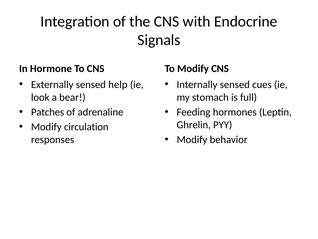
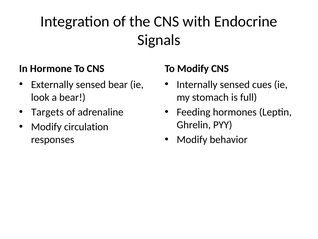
sensed help: help -> bear
Patches: Patches -> Targets
